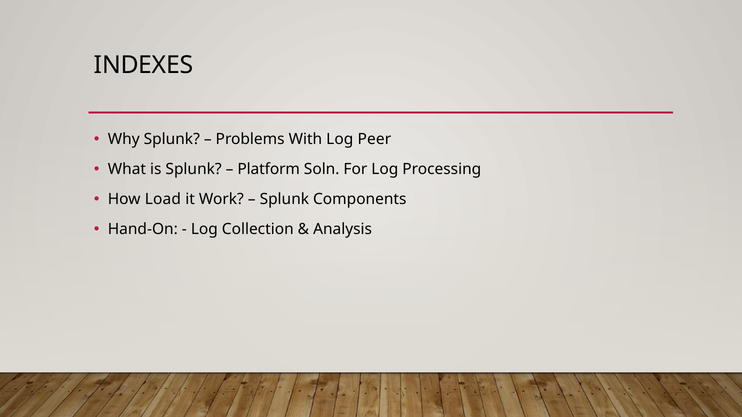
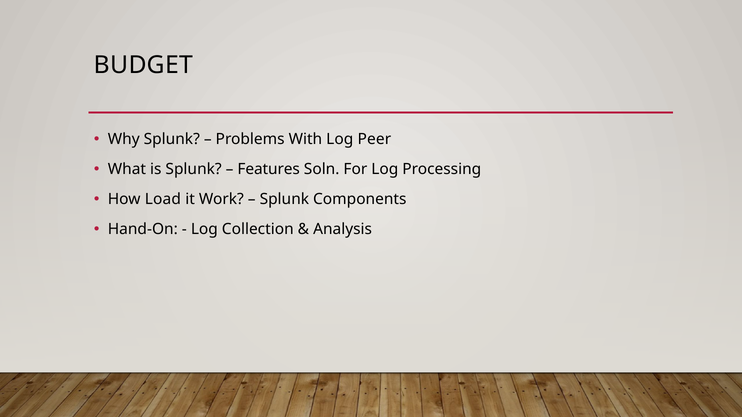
INDEXES: INDEXES -> BUDGET
Platform: Platform -> Features
